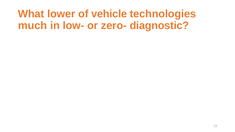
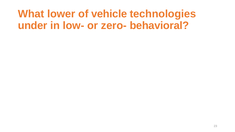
much: much -> under
diagnostic: diagnostic -> behavioral
